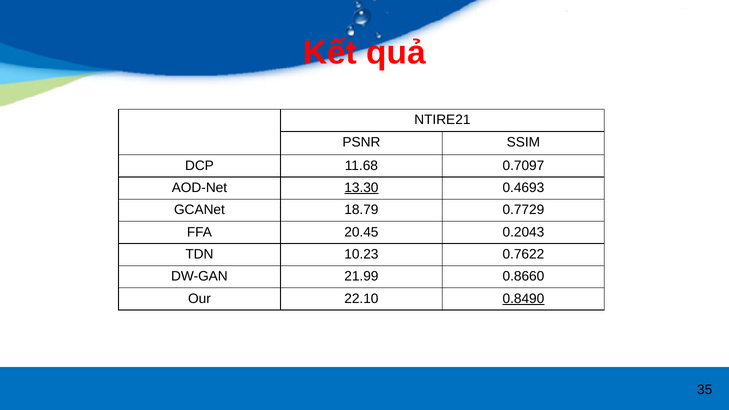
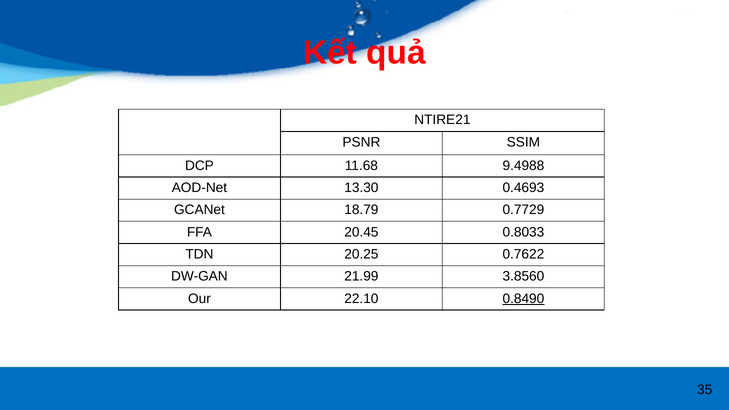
0.7097: 0.7097 -> 9.4988
13.30 underline: present -> none
0.2043: 0.2043 -> 0.8033
10.23: 10.23 -> 20.25
0.8660: 0.8660 -> 3.8560
